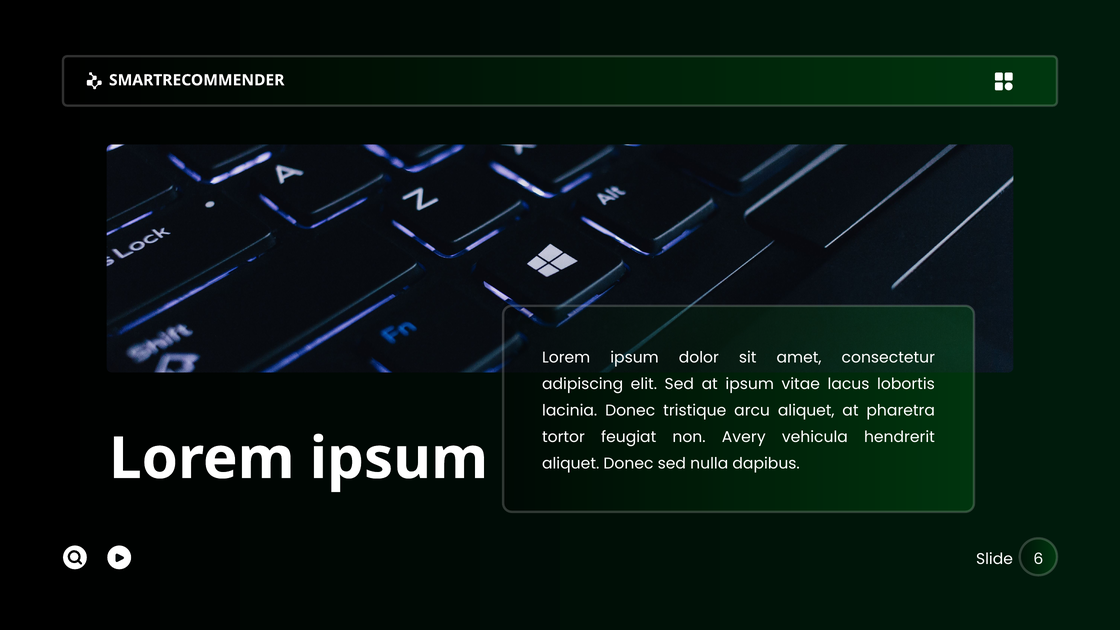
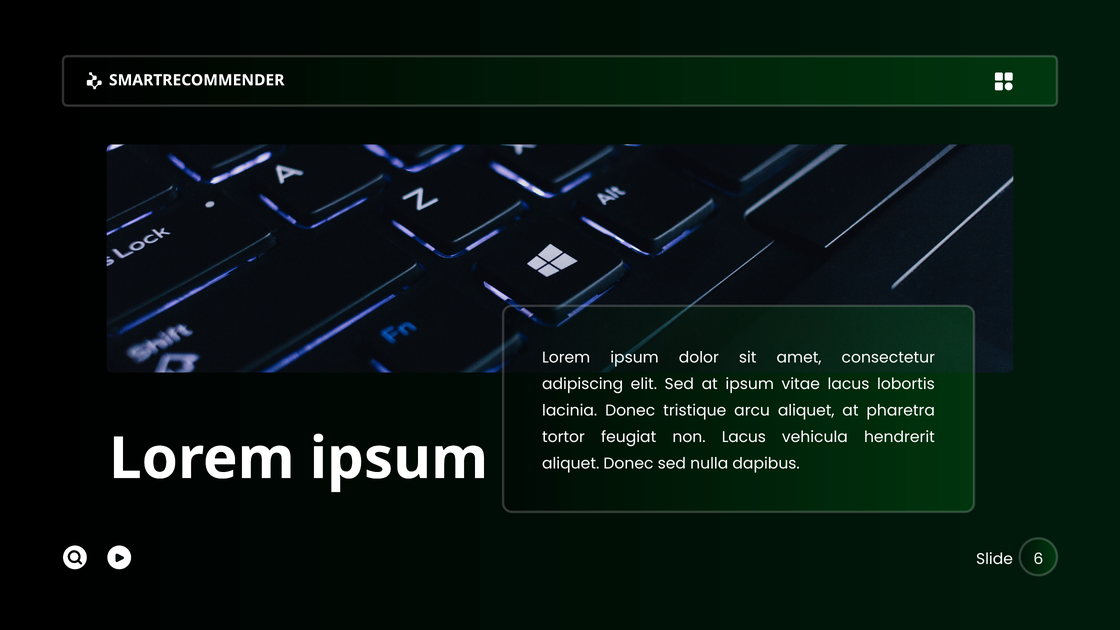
non Avery: Avery -> Lacus
